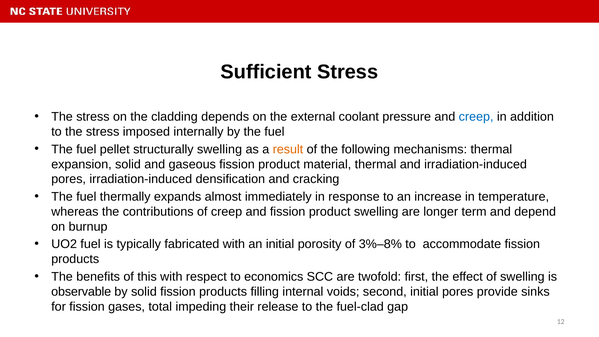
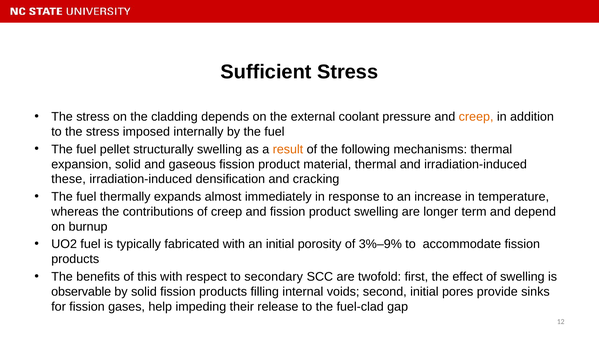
creep at (476, 117) colour: blue -> orange
pores at (69, 179): pores -> these
3%–8%: 3%–8% -> 3%–9%
economics: economics -> secondary
total: total -> help
